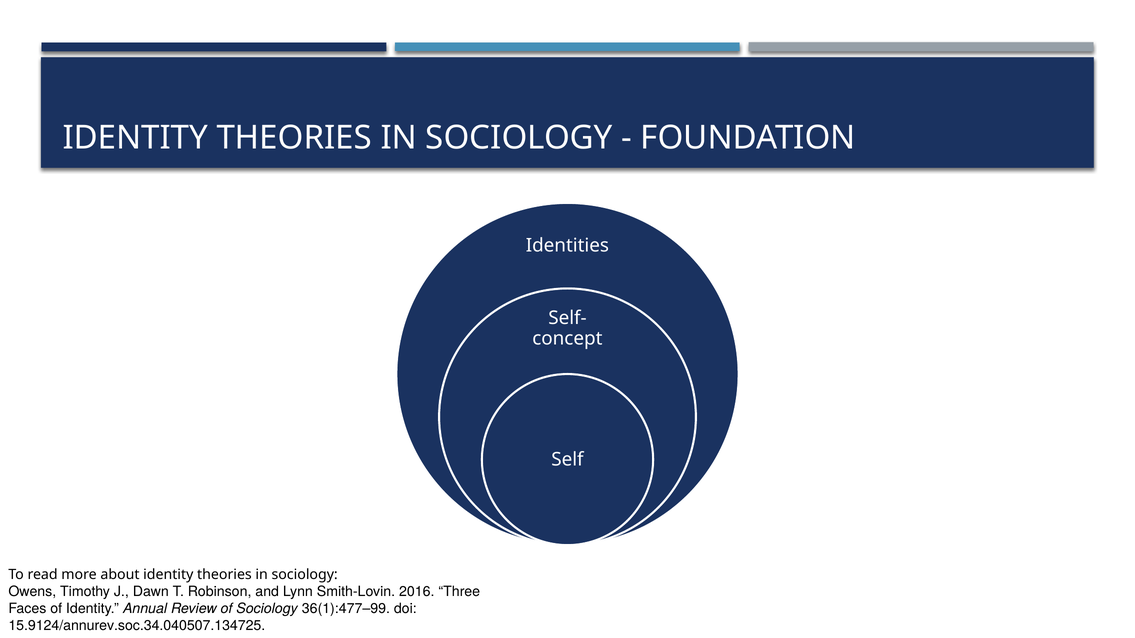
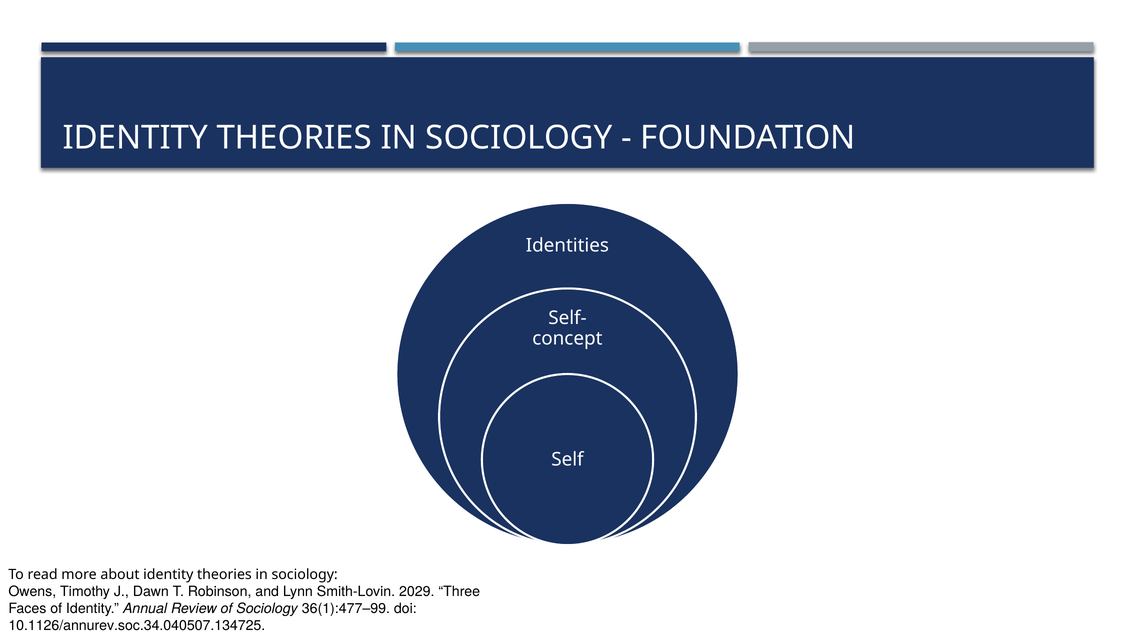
2016: 2016 -> 2029
15.9124/annurev.soc.34.040507.134725: 15.9124/annurev.soc.34.040507.134725 -> 10.1126/annurev.soc.34.040507.134725
